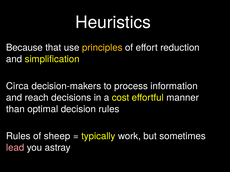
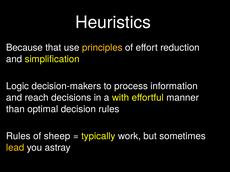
Circa: Circa -> Logic
cost: cost -> with
lead colour: pink -> yellow
